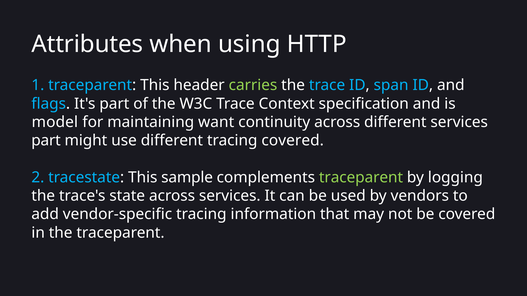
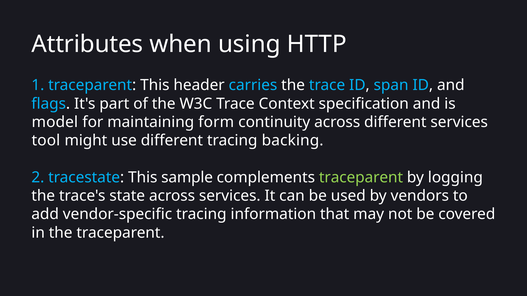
carries colour: light green -> light blue
want: want -> form
part at (46, 141): part -> tool
tracing covered: covered -> backing
